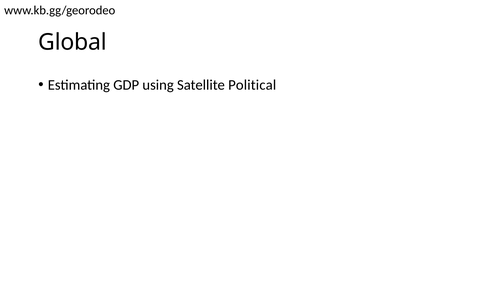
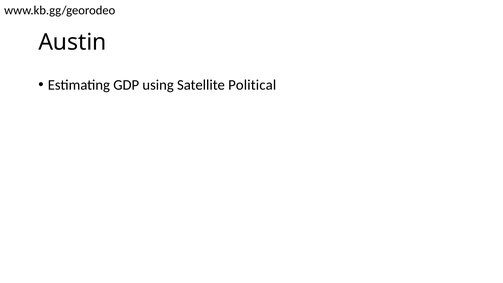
Global: Global -> Austin
